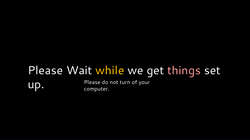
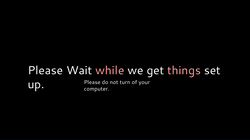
while colour: yellow -> pink
